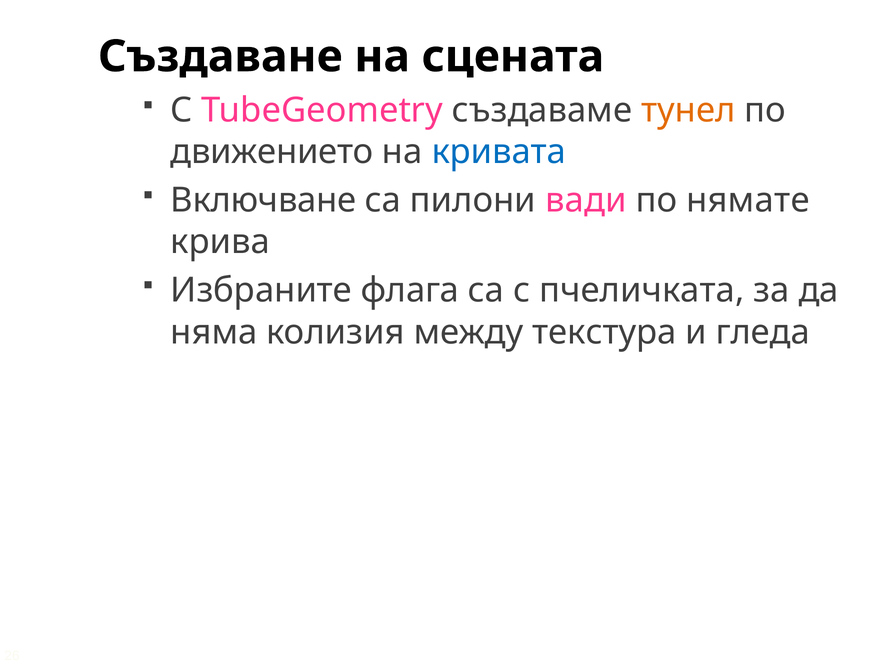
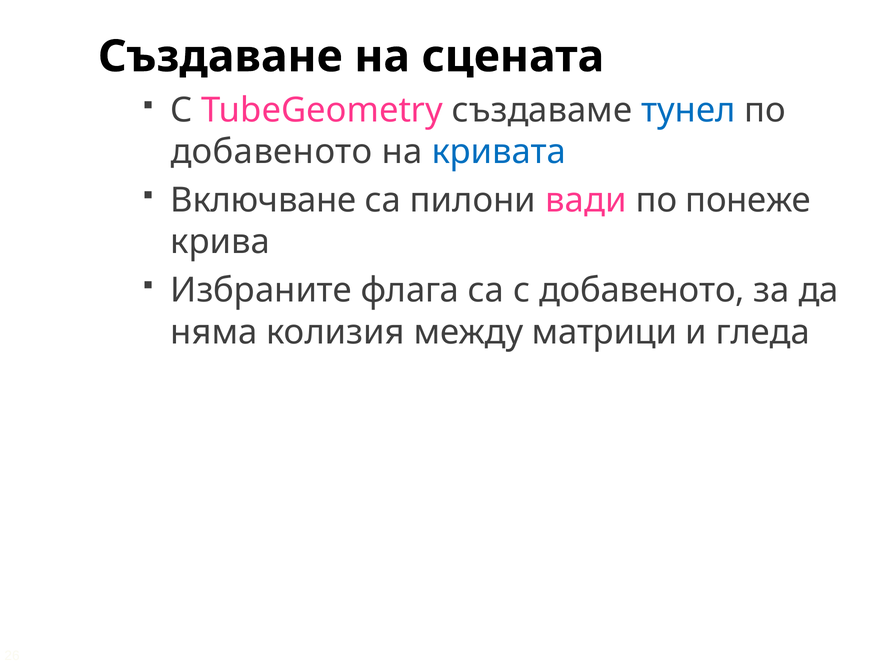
тунел colour: orange -> blue
движението at (272, 152): движението -> добавеното
нямате: нямате -> понеже
с пчеличката: пчеличката -> добавеното
текстура: текстура -> матрици
